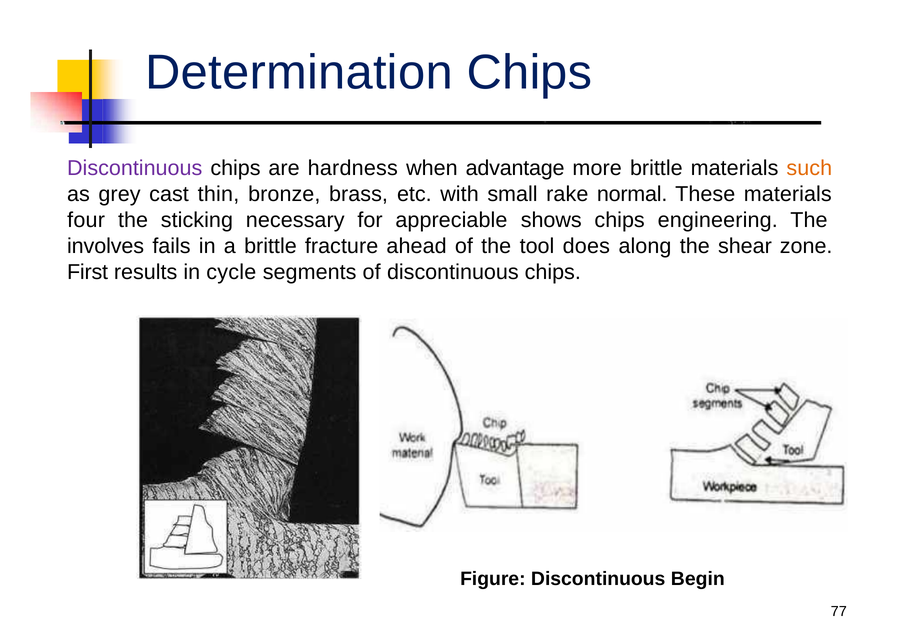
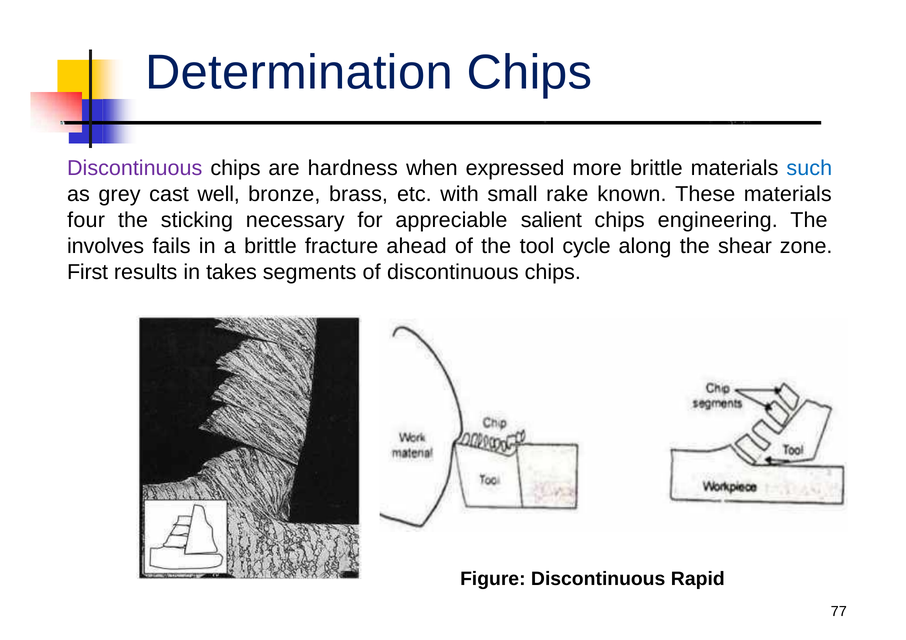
advantage: advantage -> expressed
such colour: orange -> blue
thin: thin -> well
normal: normal -> known
shows: shows -> salient
does: does -> cycle
cycle: cycle -> takes
Begin: Begin -> Rapid
